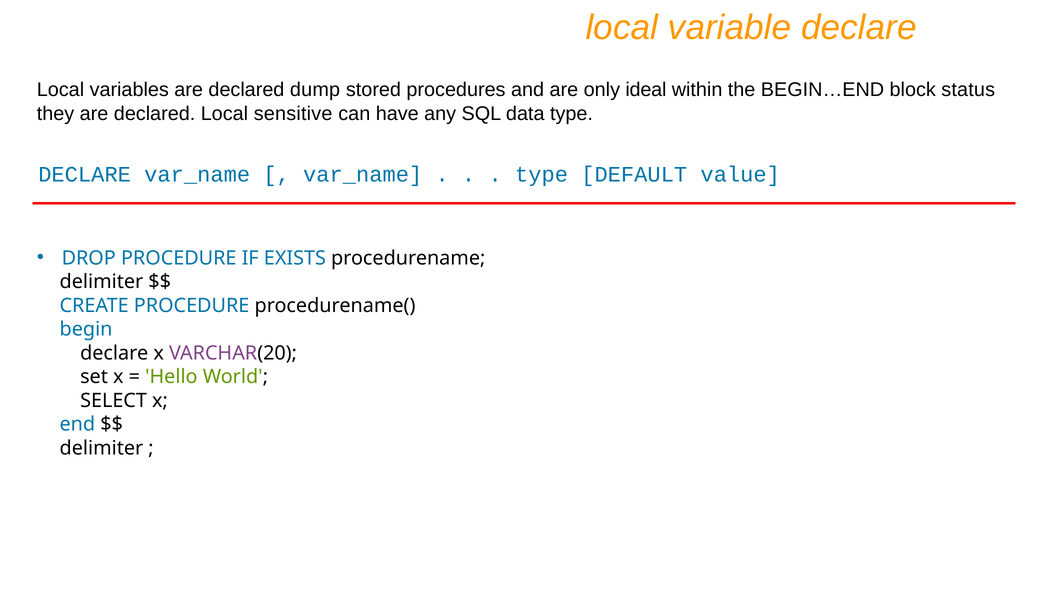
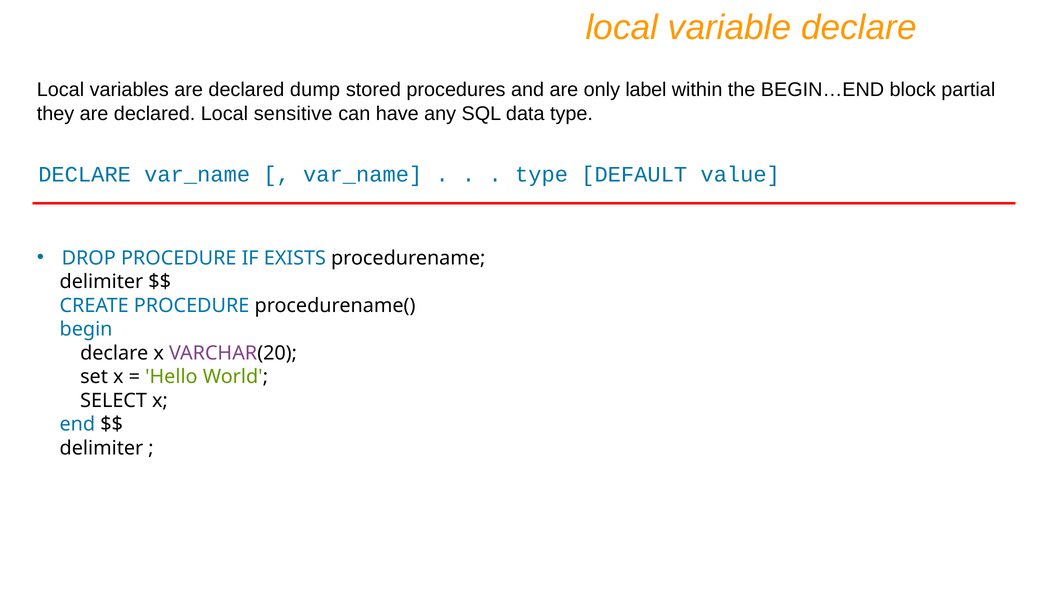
ideal: ideal -> label
status: status -> partial
